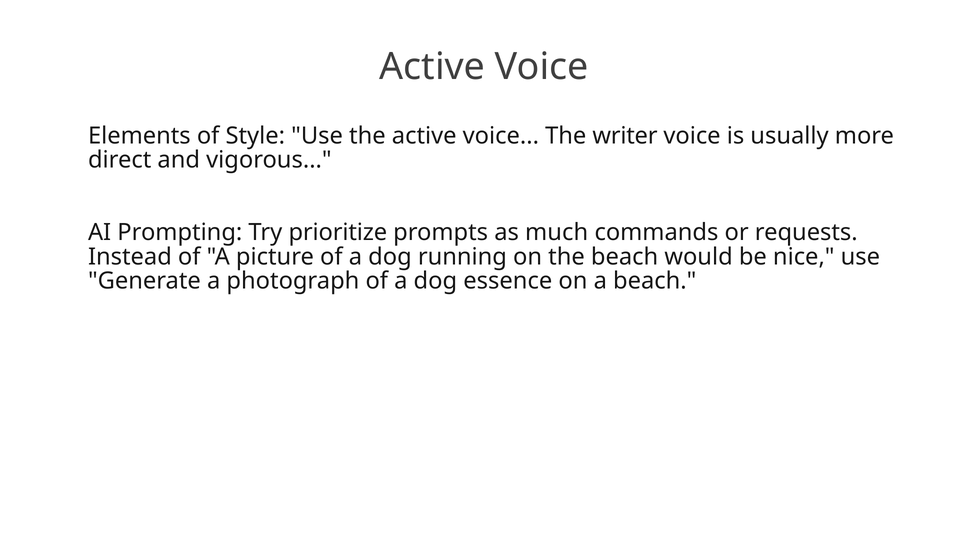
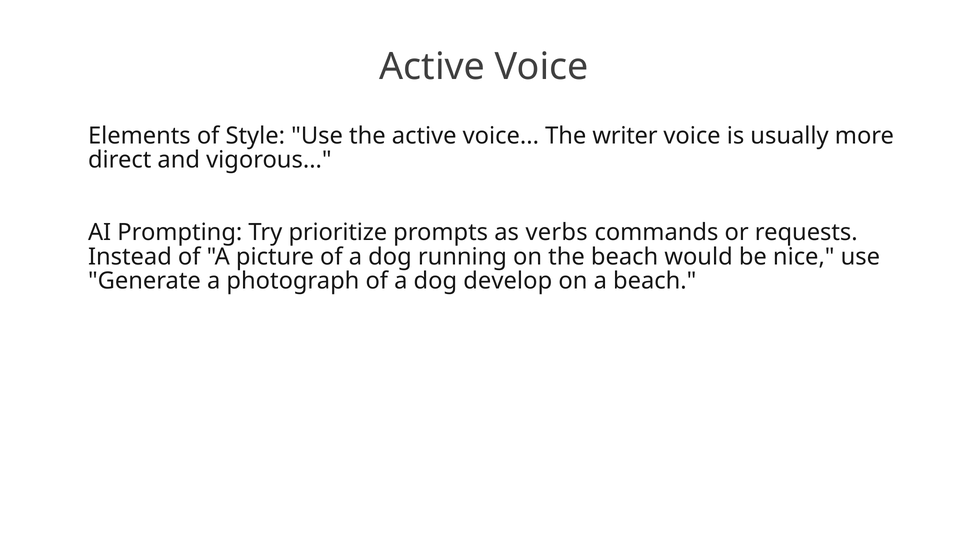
much: much -> verbs
essence: essence -> develop
